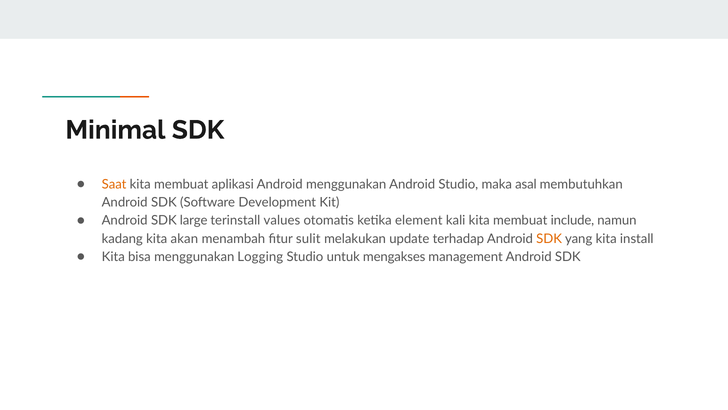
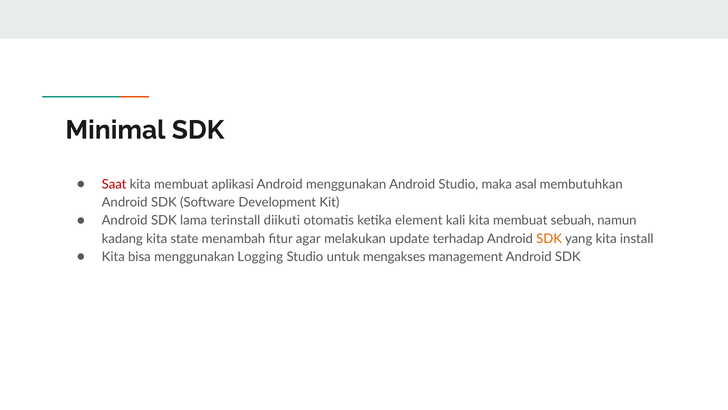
Saat colour: orange -> red
large: large -> lama
values: values -> diikuti
include: include -> sebuah
akan: akan -> state
sulit: sulit -> agar
